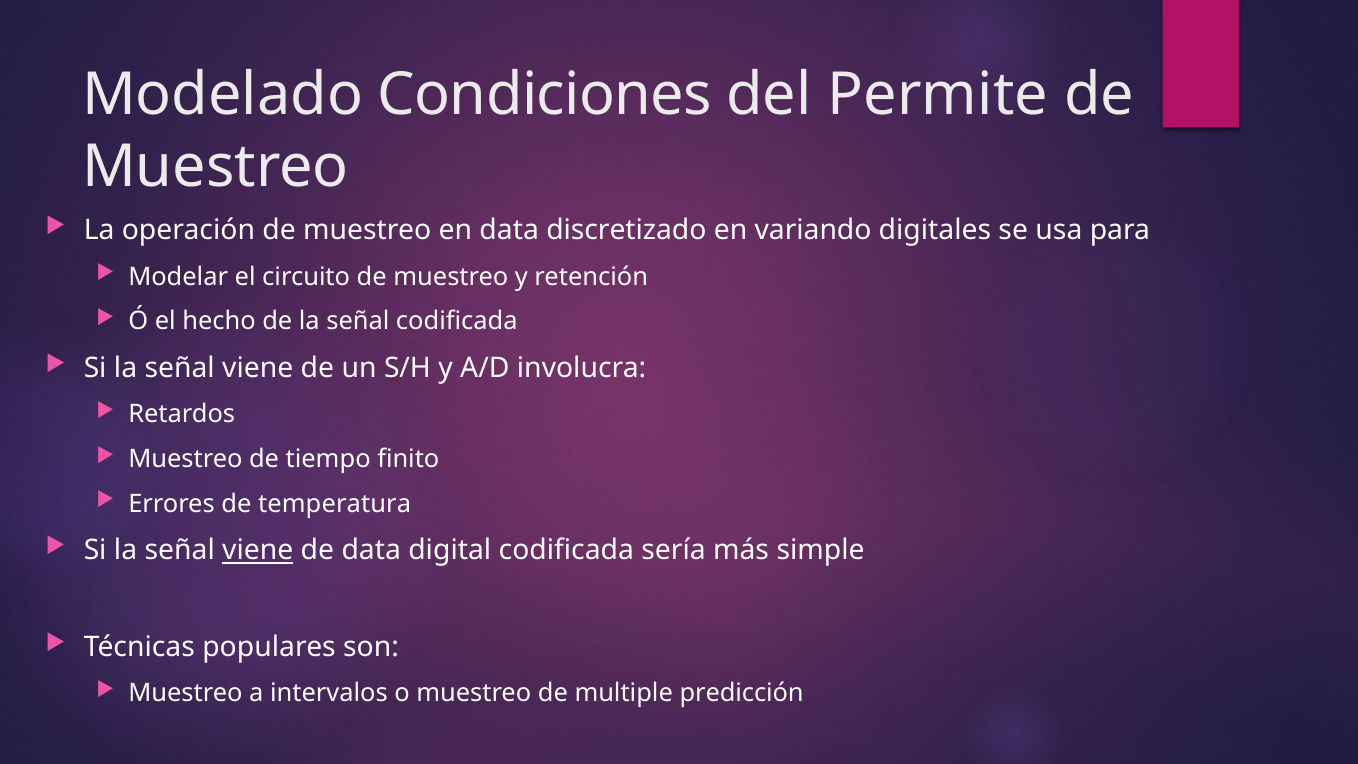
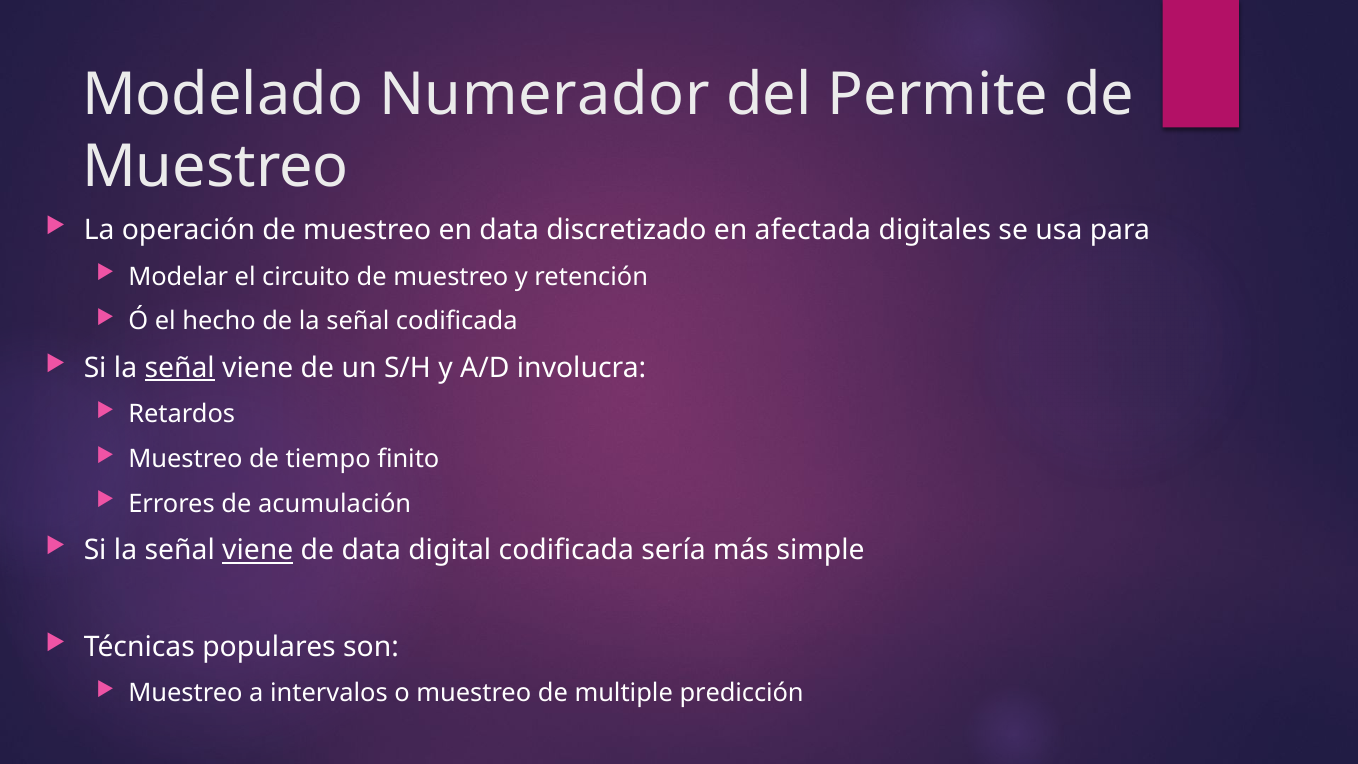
Condiciones: Condiciones -> Numerador
variando: variando -> afectada
señal at (180, 368) underline: none -> present
temperatura: temperatura -> acumulación
